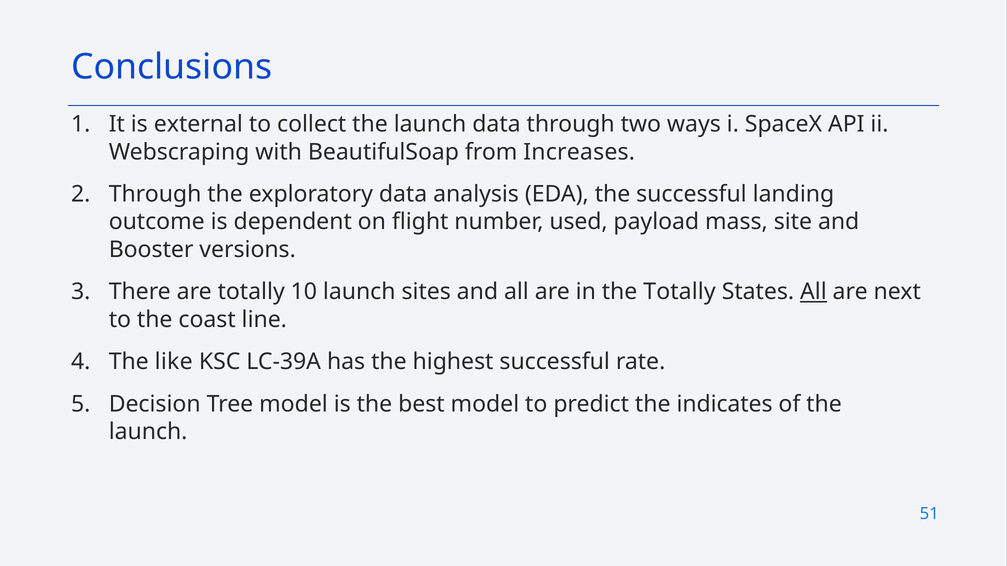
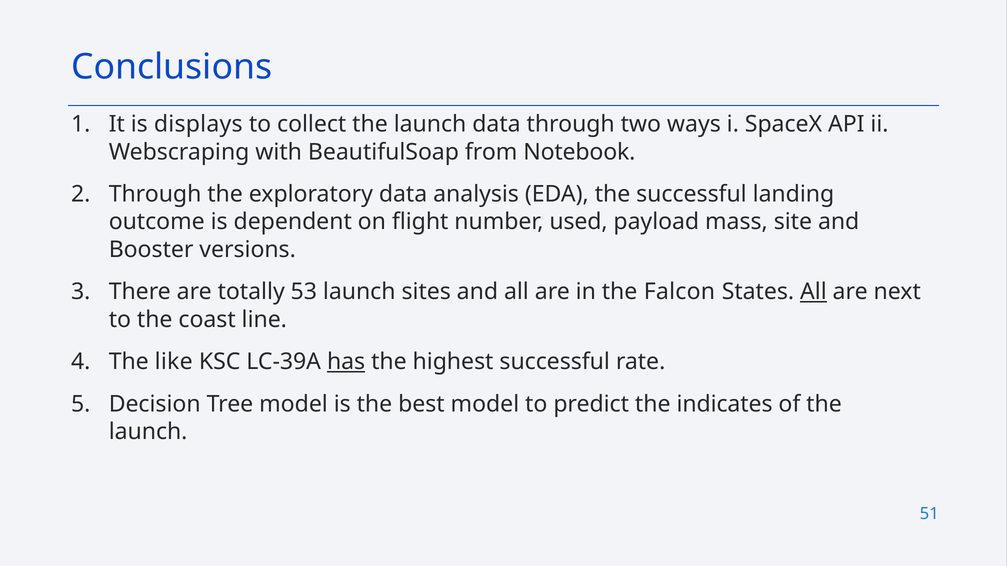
external: external -> displays
Increases: Increases -> Notebook
10: 10 -> 53
the Totally: Totally -> Falcon
has underline: none -> present
